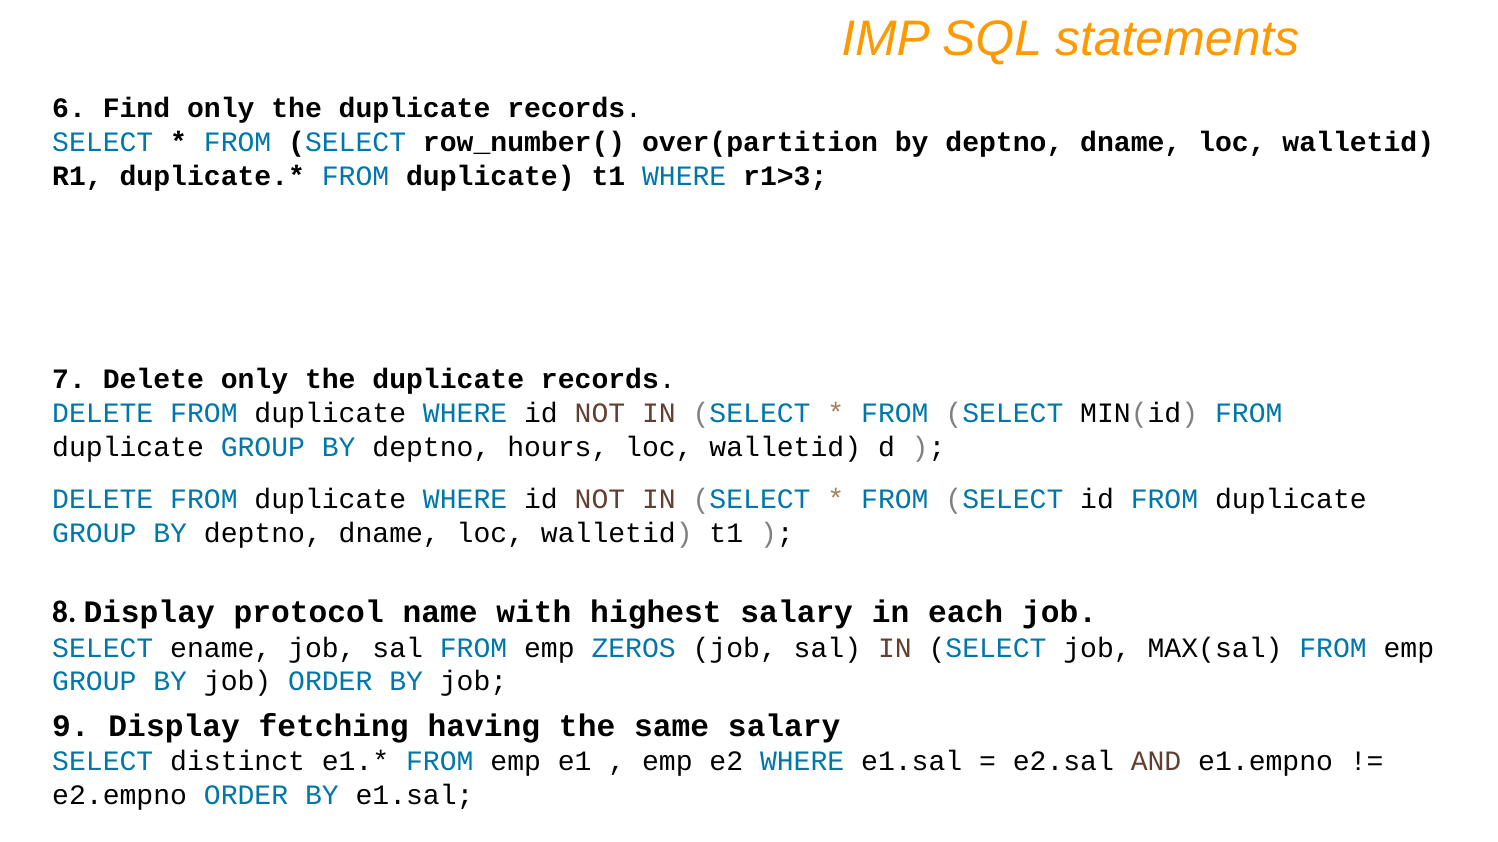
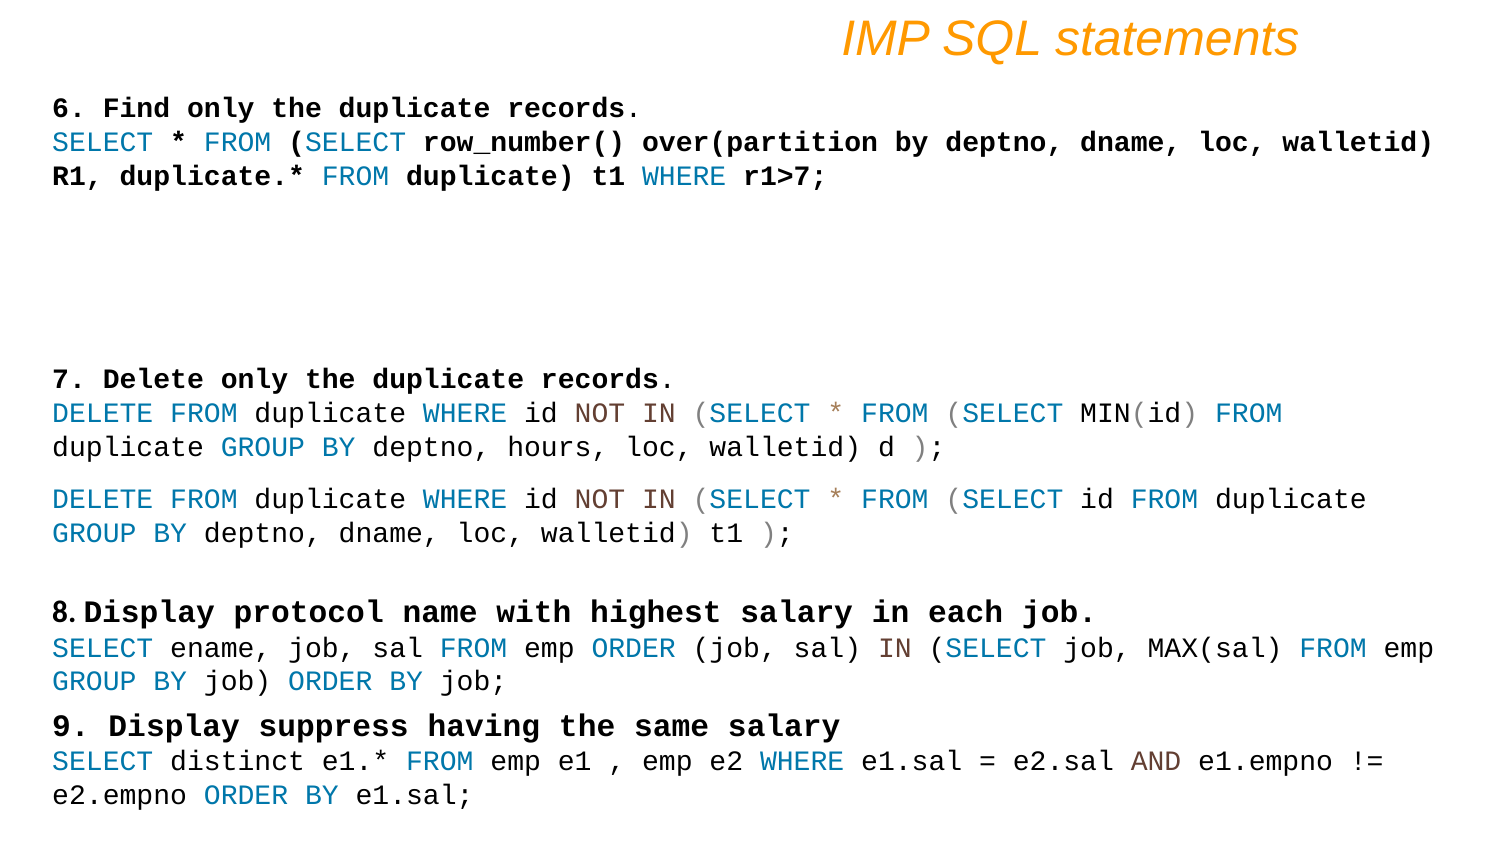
r1>3: r1>3 -> r1>7
emp ZEROS: ZEROS -> ORDER
fetching: fetching -> suppress
